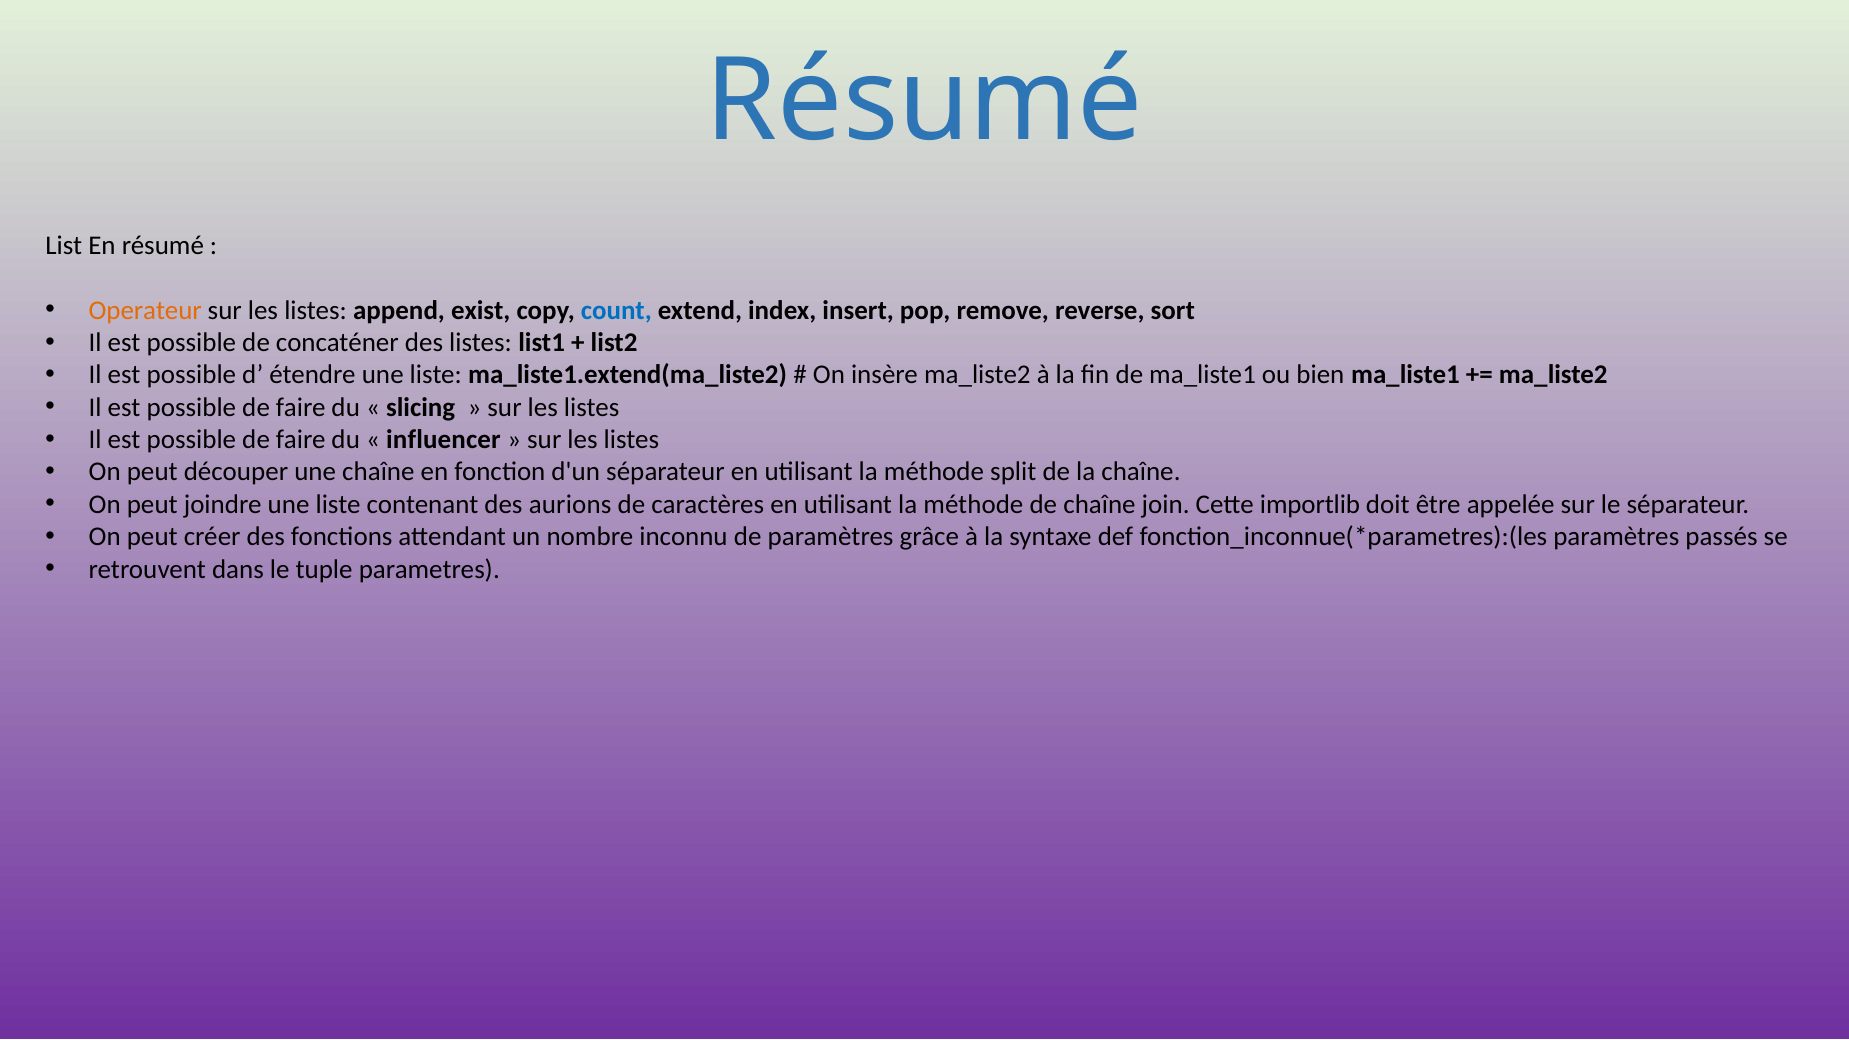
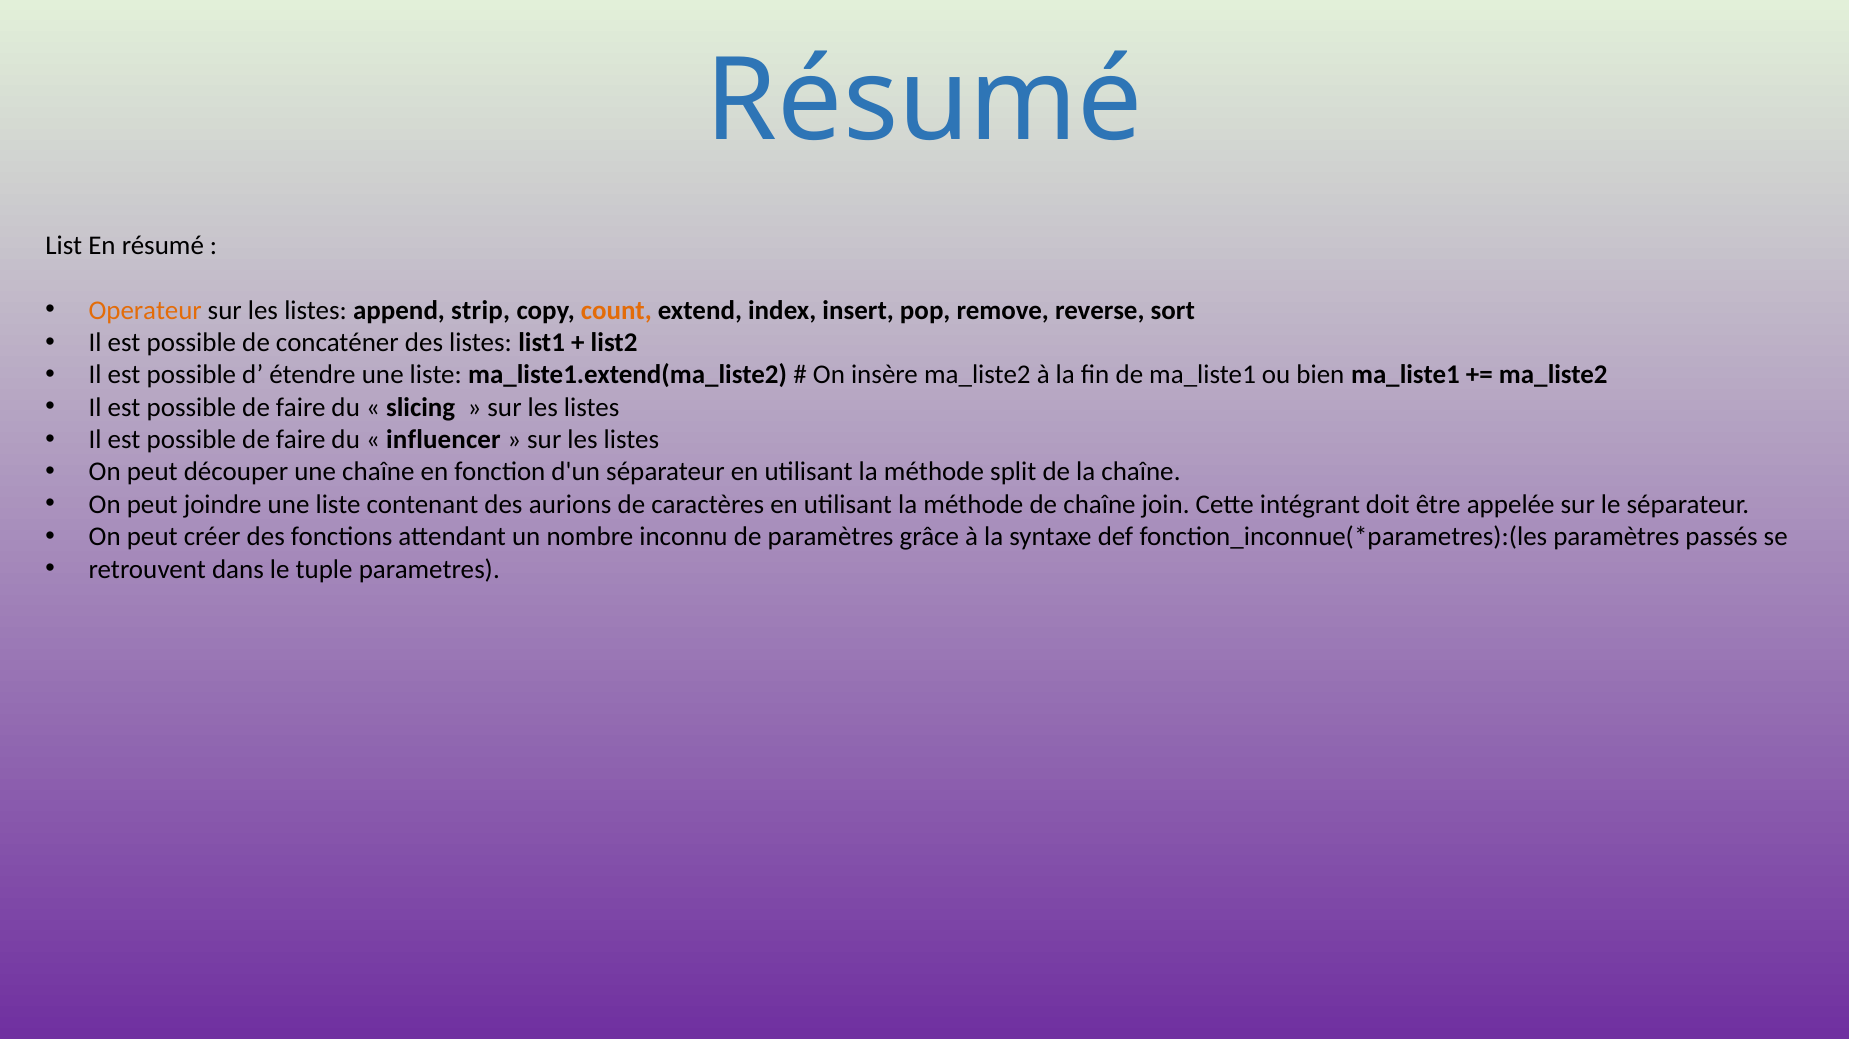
exist: exist -> strip
count colour: blue -> orange
importlib: importlib -> intégrant
